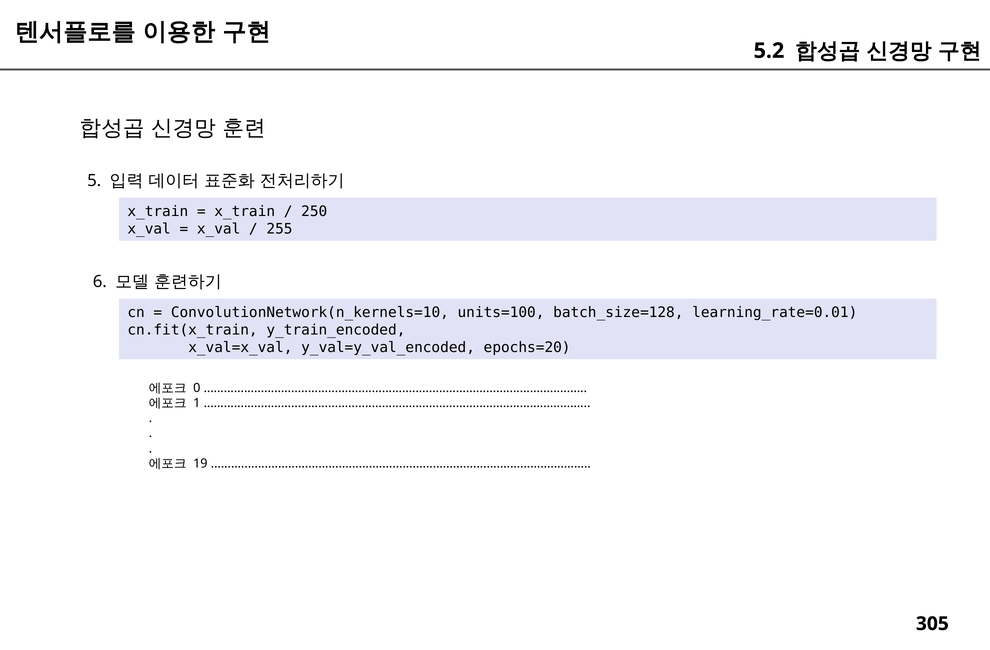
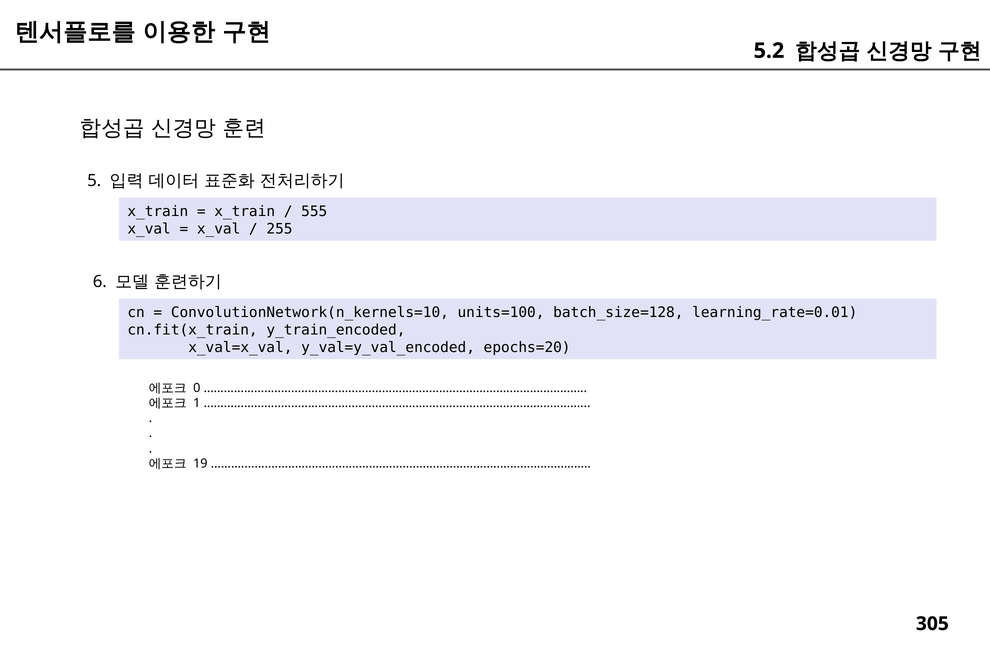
250: 250 -> 555
